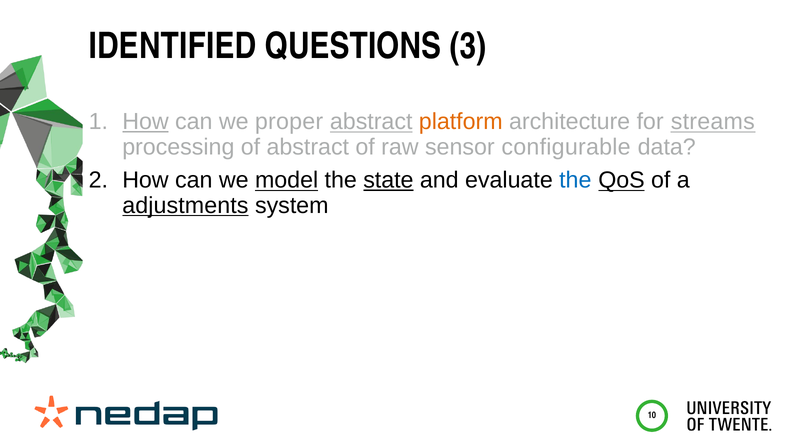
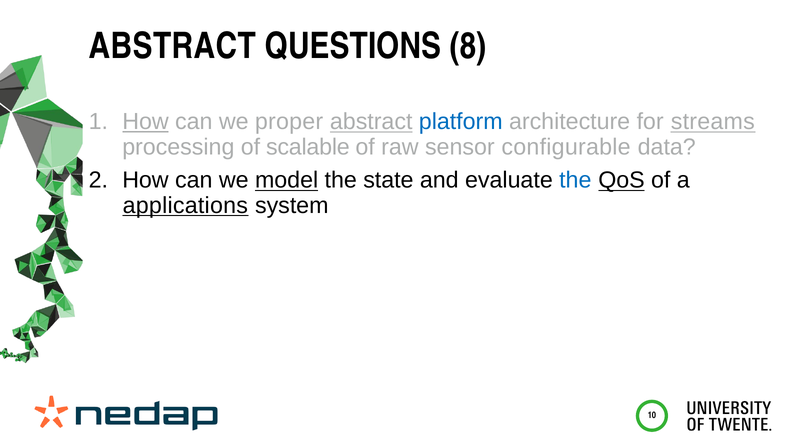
IDENTIFIED at (173, 46): IDENTIFIED -> ABSTRACT
3: 3 -> 8
platform colour: orange -> blue
of abstract: abstract -> scalable
state underline: present -> none
adjustments: adjustments -> applications
